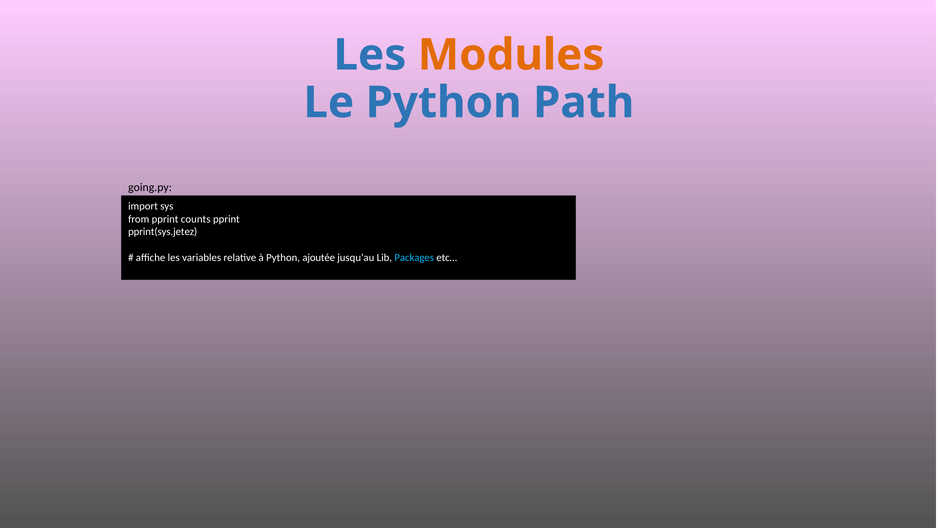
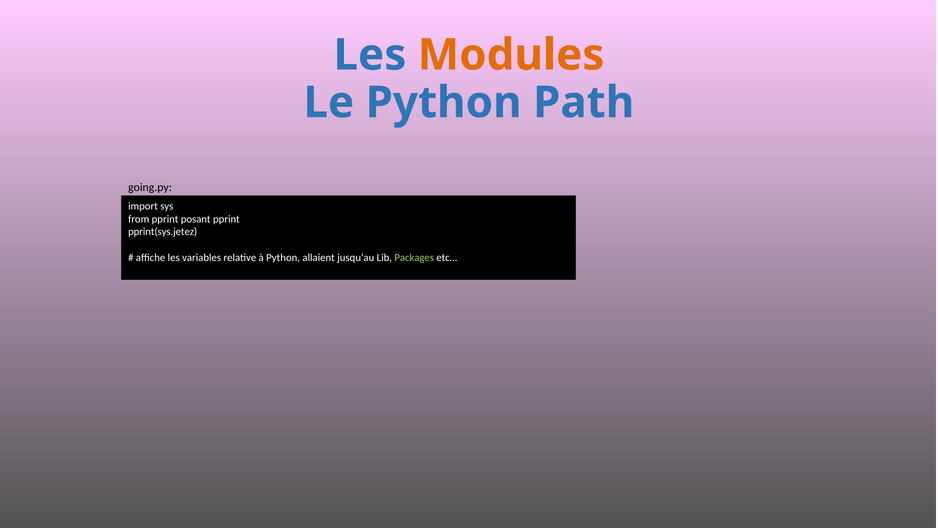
counts: counts -> posant
ajoutée: ajoutée -> allaient
Packages colour: light blue -> light green
